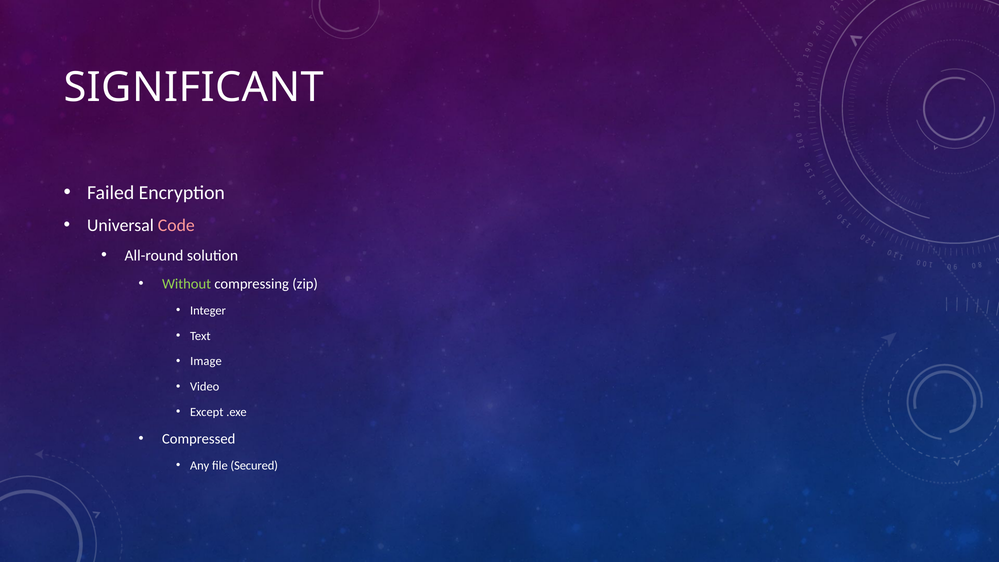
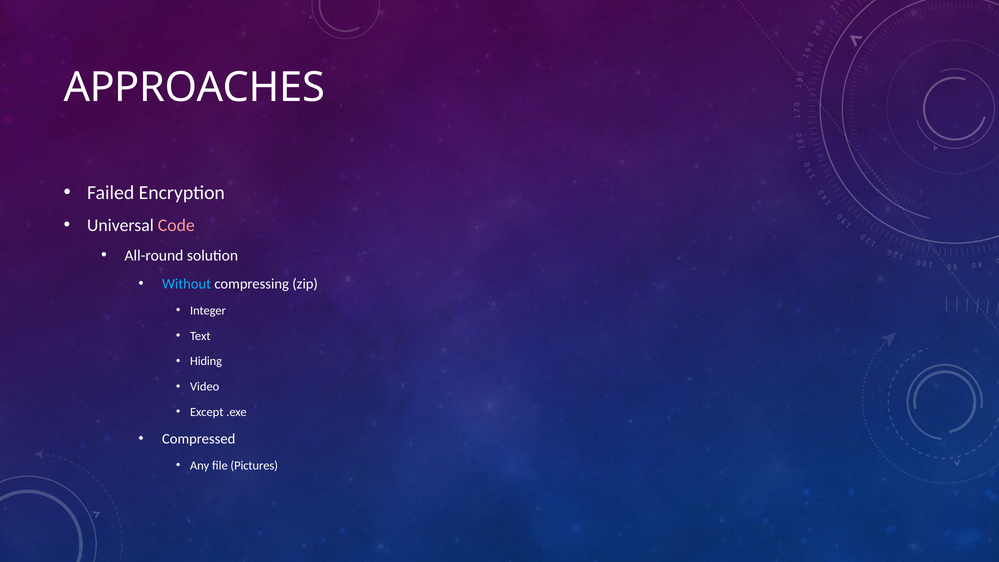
SIGNIFICANT: SIGNIFICANT -> APPROACHES
Without colour: light green -> light blue
Image: Image -> Hiding
Secured: Secured -> Pictures
